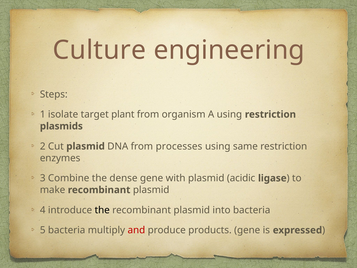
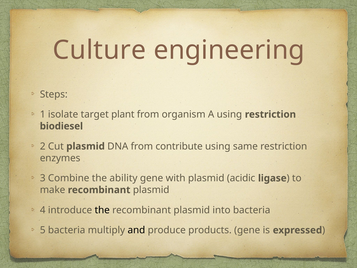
plasmids: plasmids -> biodiesel
processes: processes -> contribute
dense: dense -> ability
and colour: red -> black
